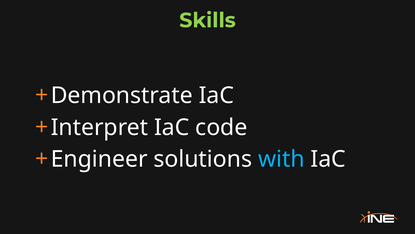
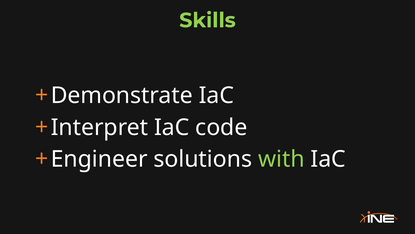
with colour: light blue -> light green
